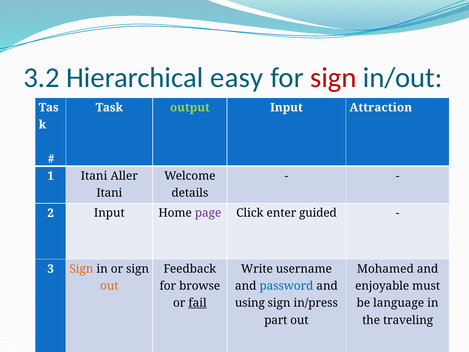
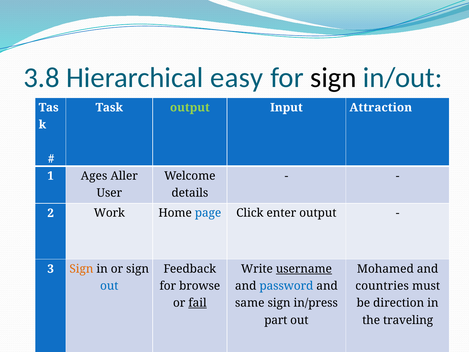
3.2: 3.2 -> 3.8
sign at (333, 78) colour: red -> black
1 Itani: Itani -> Ages
Itani at (109, 193): Itani -> User
2 Input: Input -> Work
page colour: purple -> blue
enter guided: guided -> output
username underline: none -> present
out at (109, 286) colour: orange -> blue
enjoyable: enjoyable -> countries
using: using -> same
language: language -> direction
